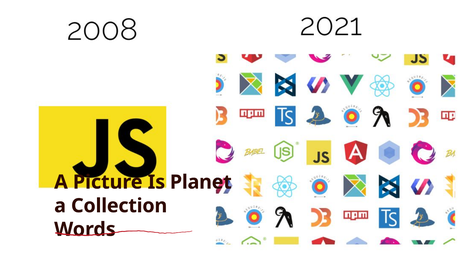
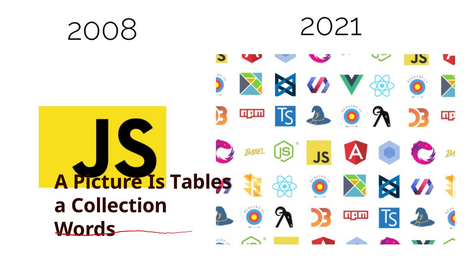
Planet: Planet -> Tables
